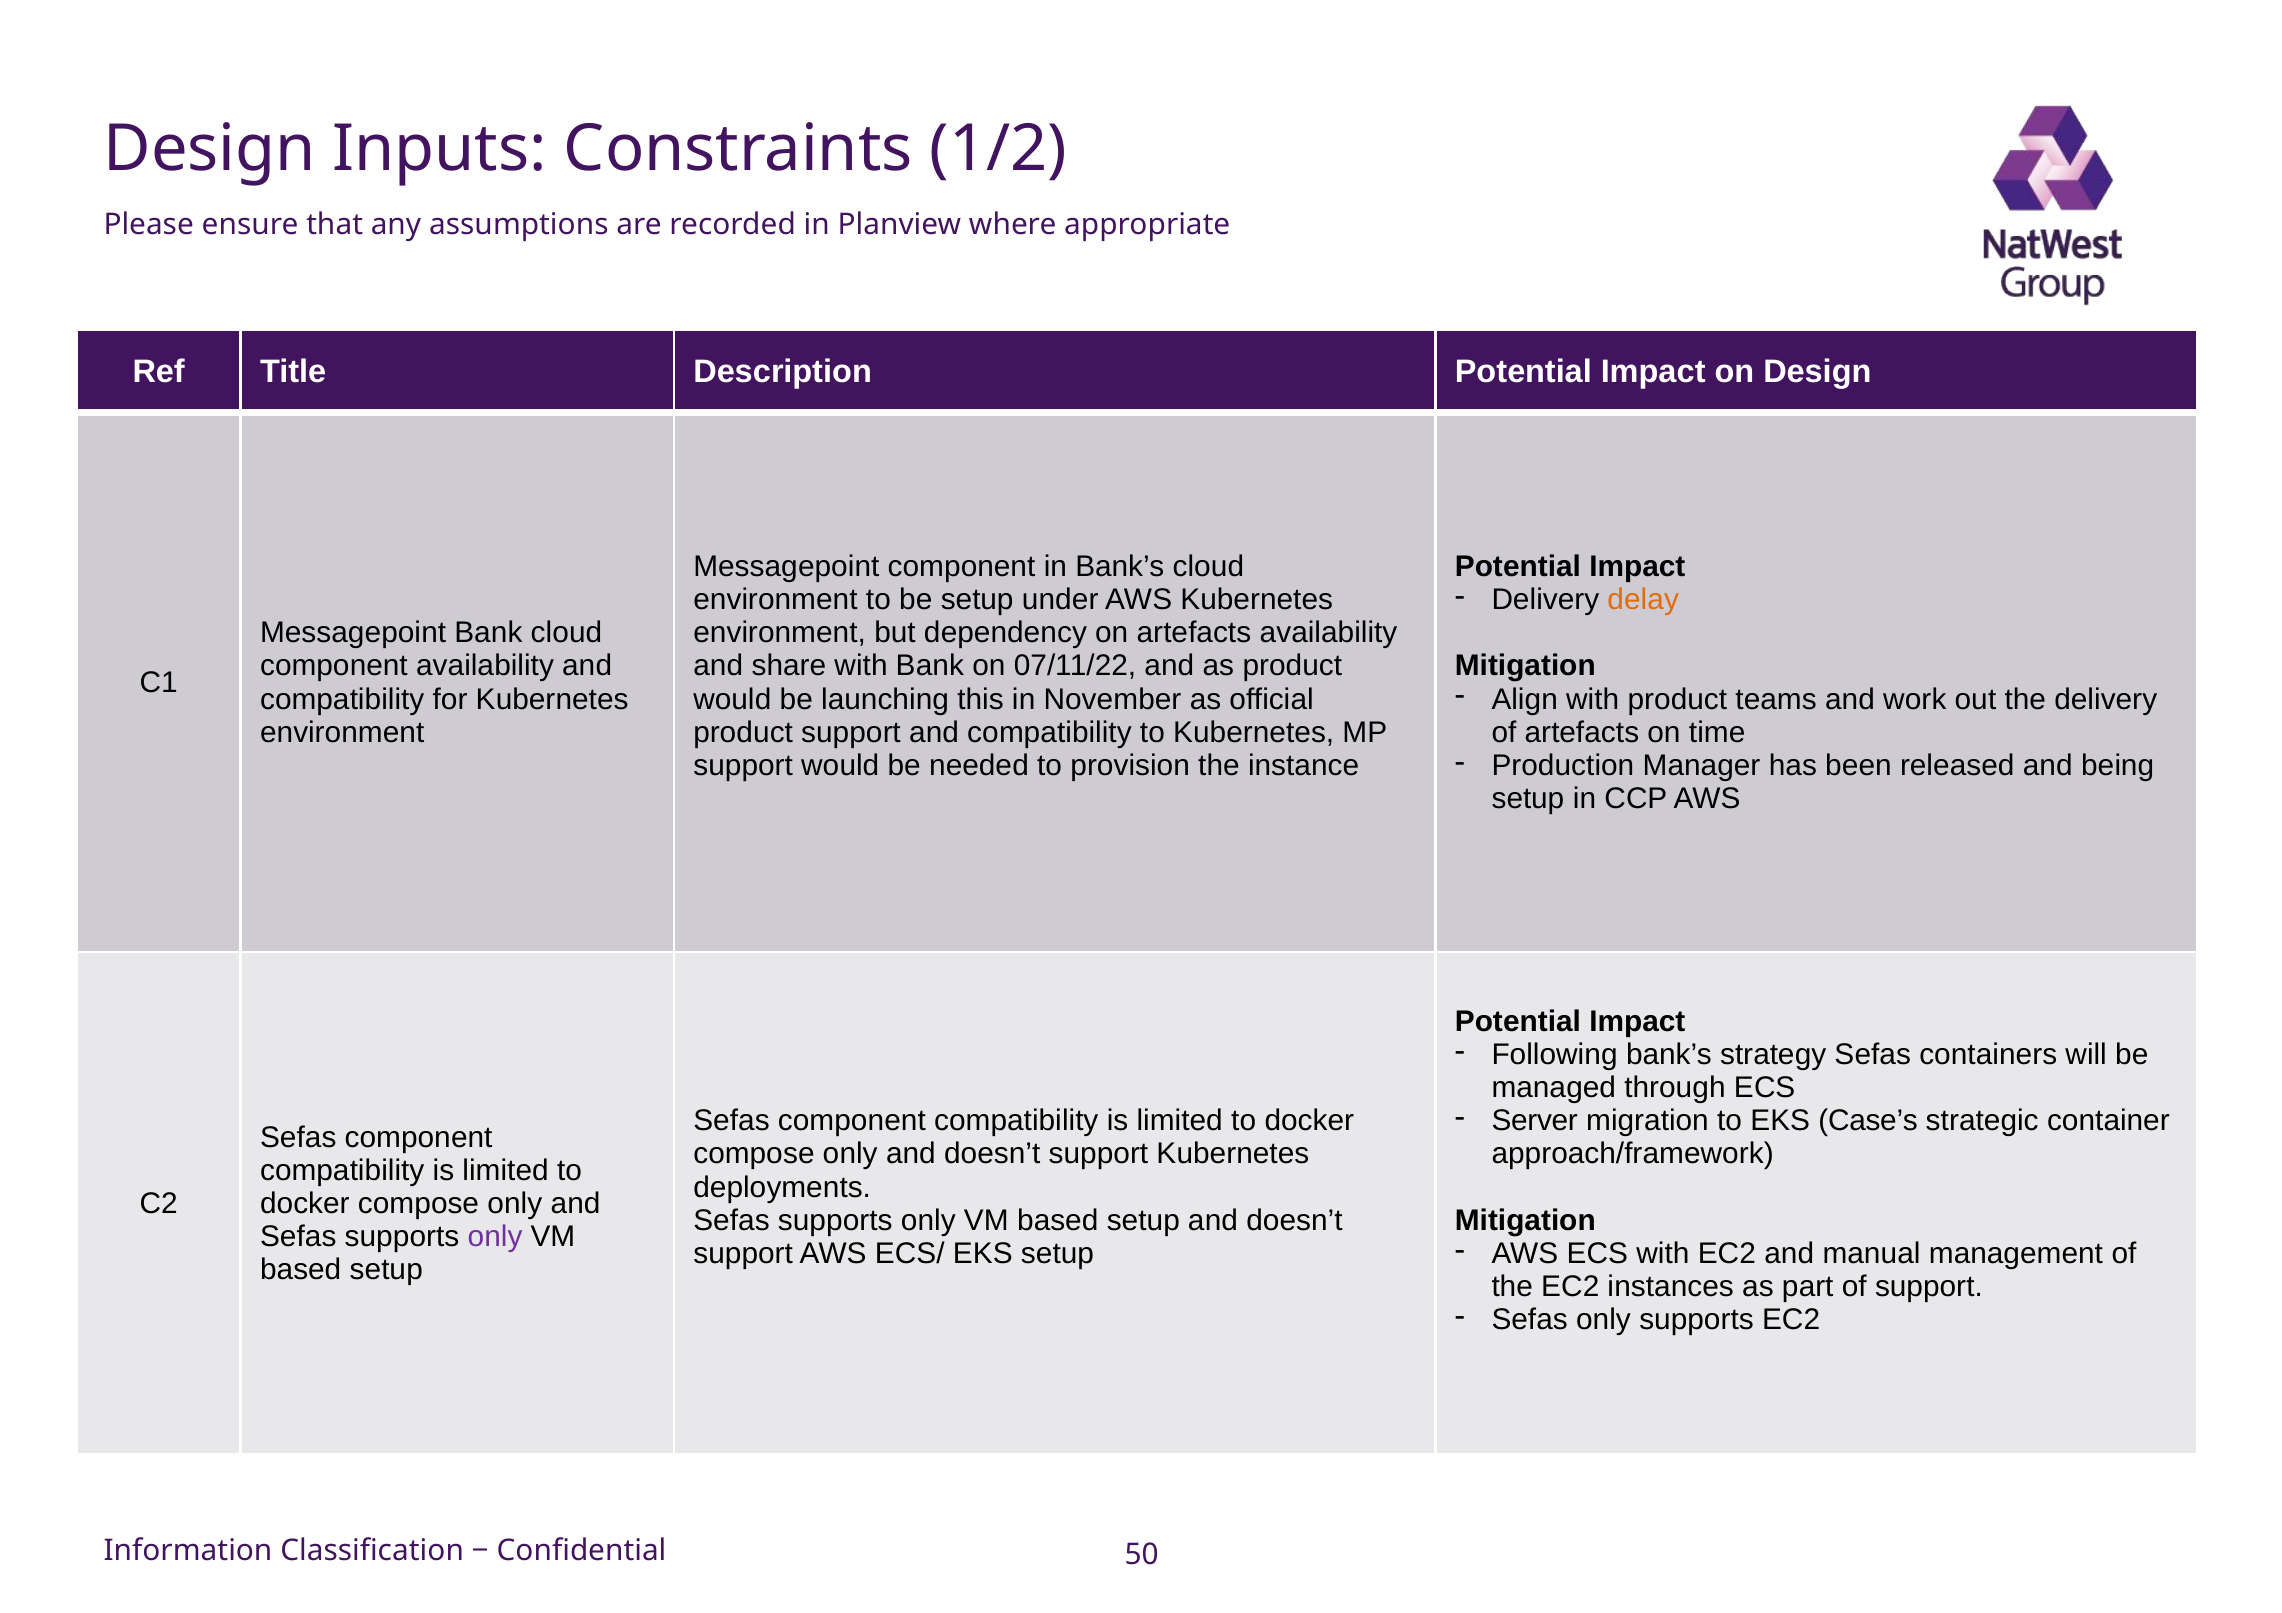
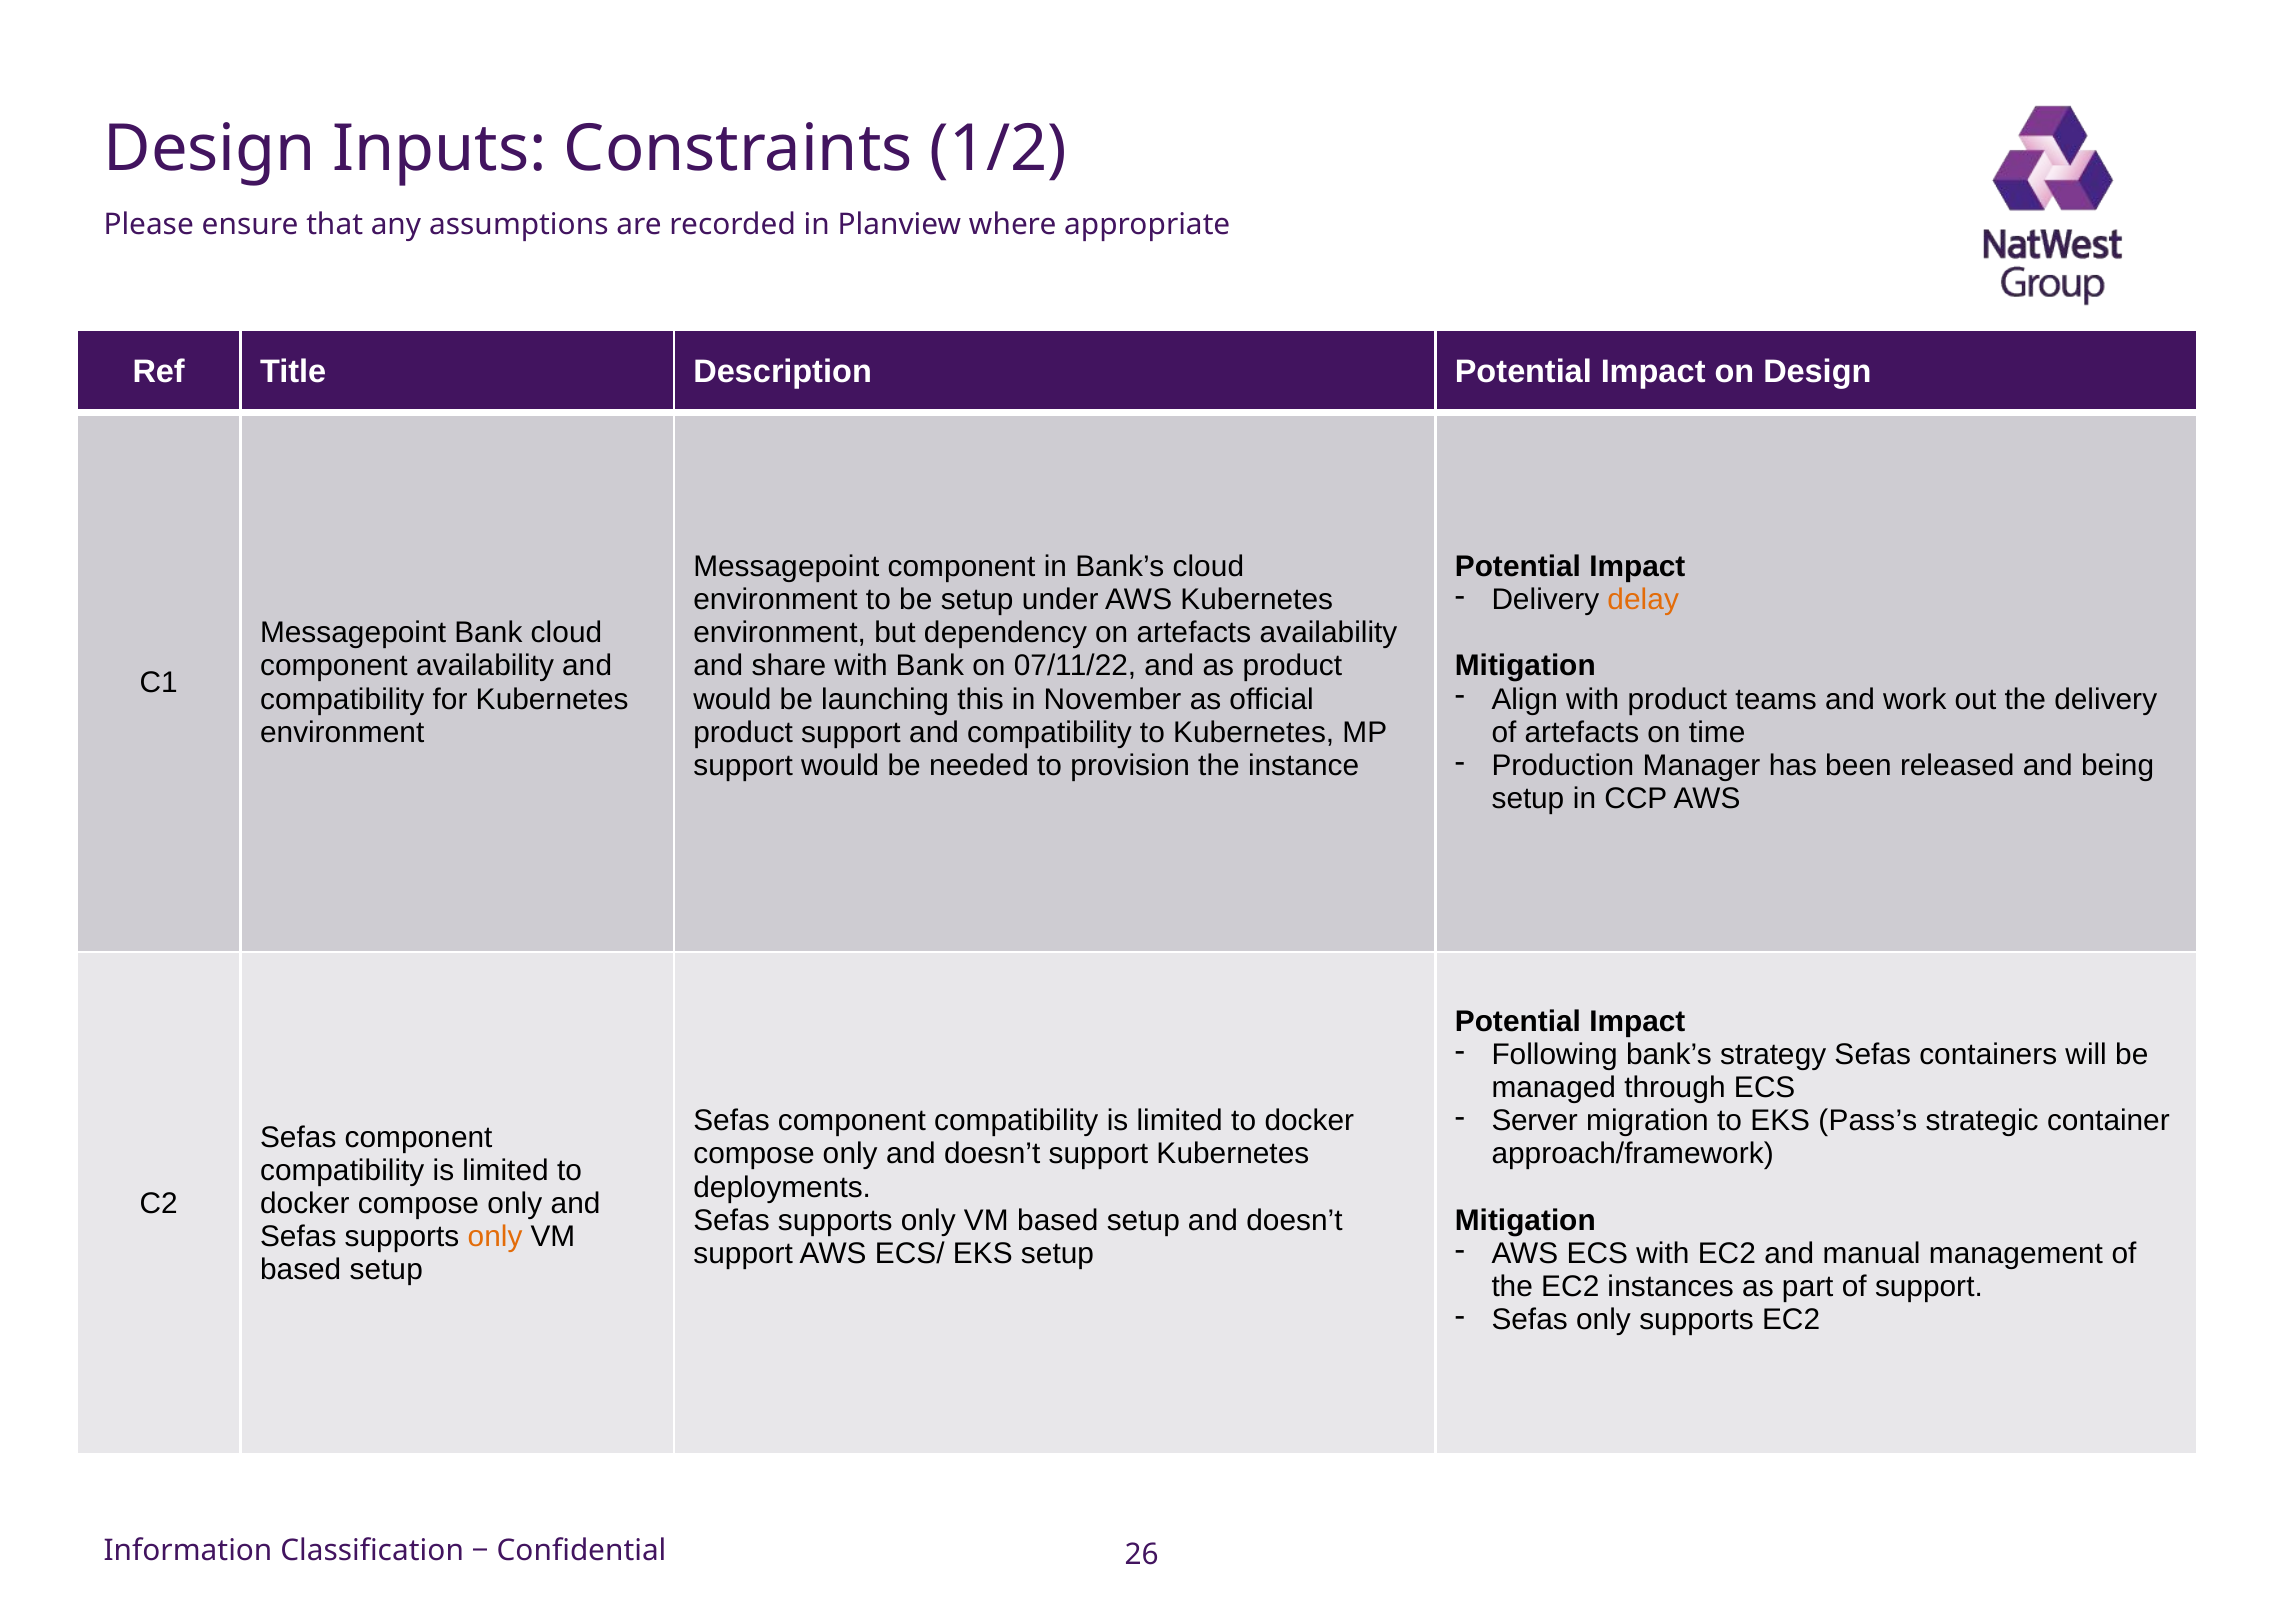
Case’s: Case’s -> Pass’s
only at (495, 1237) colour: purple -> orange
50: 50 -> 26
